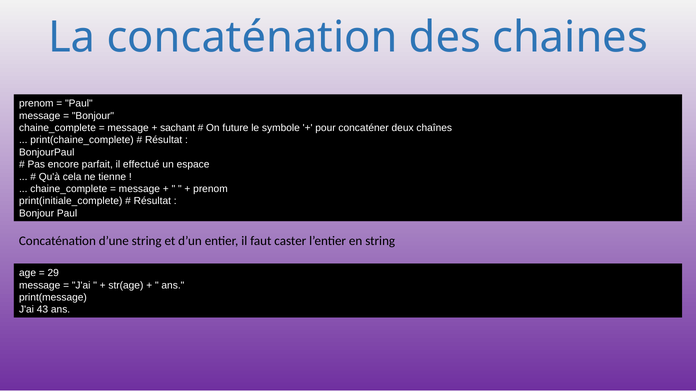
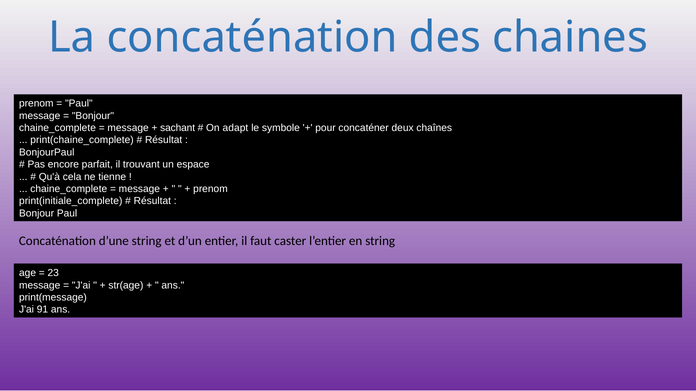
future: future -> adapt
effectué: effectué -> trouvant
29: 29 -> 23
43: 43 -> 91
